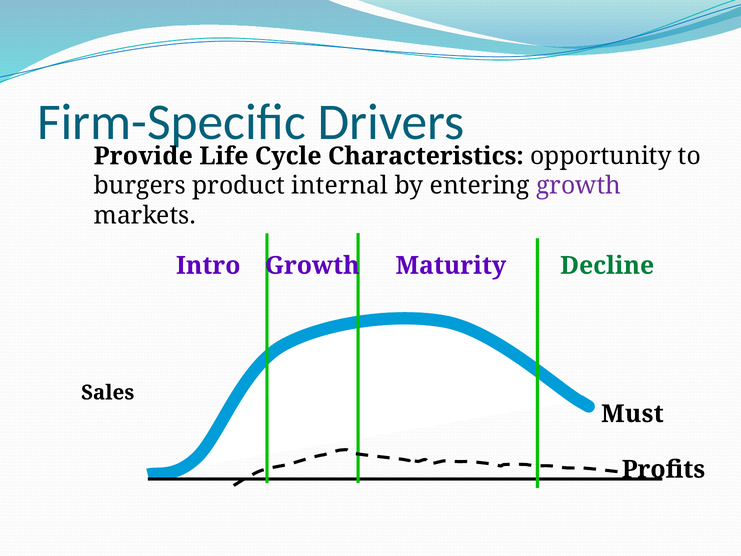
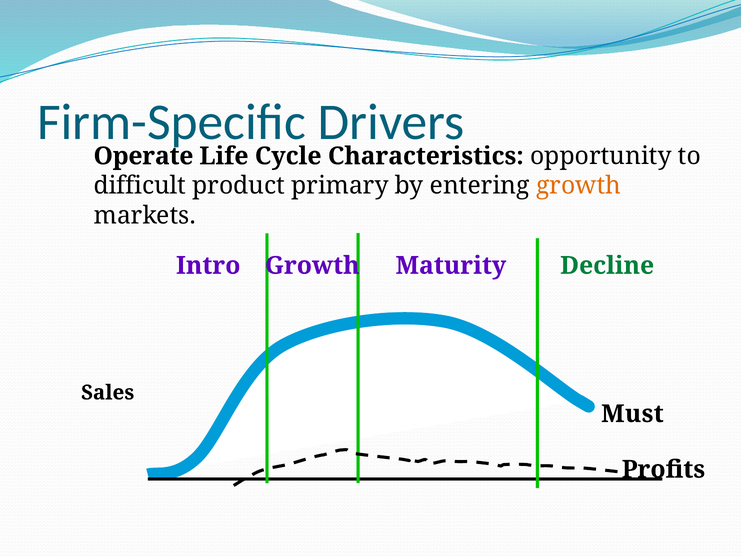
Provide: Provide -> Operate
burgers: burgers -> difficult
internal: internal -> primary
growth at (579, 186) colour: purple -> orange
